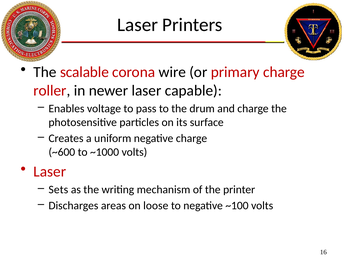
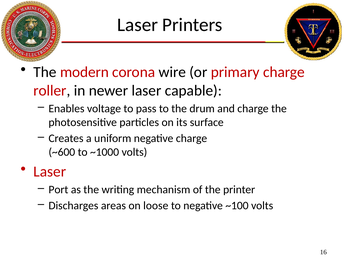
scalable: scalable -> modern
Sets: Sets -> Port
